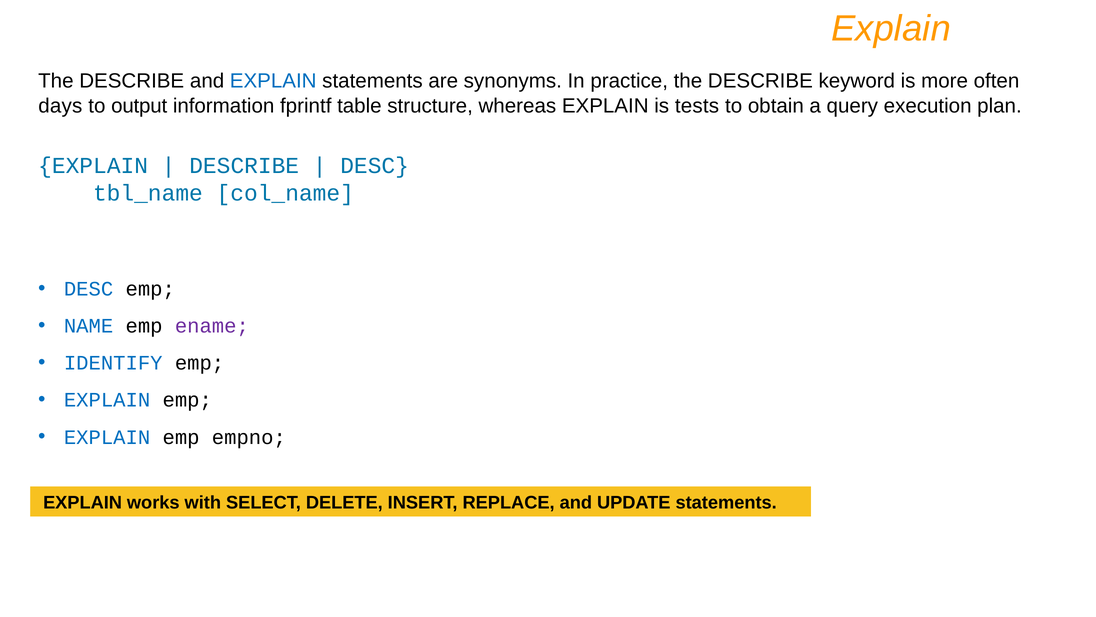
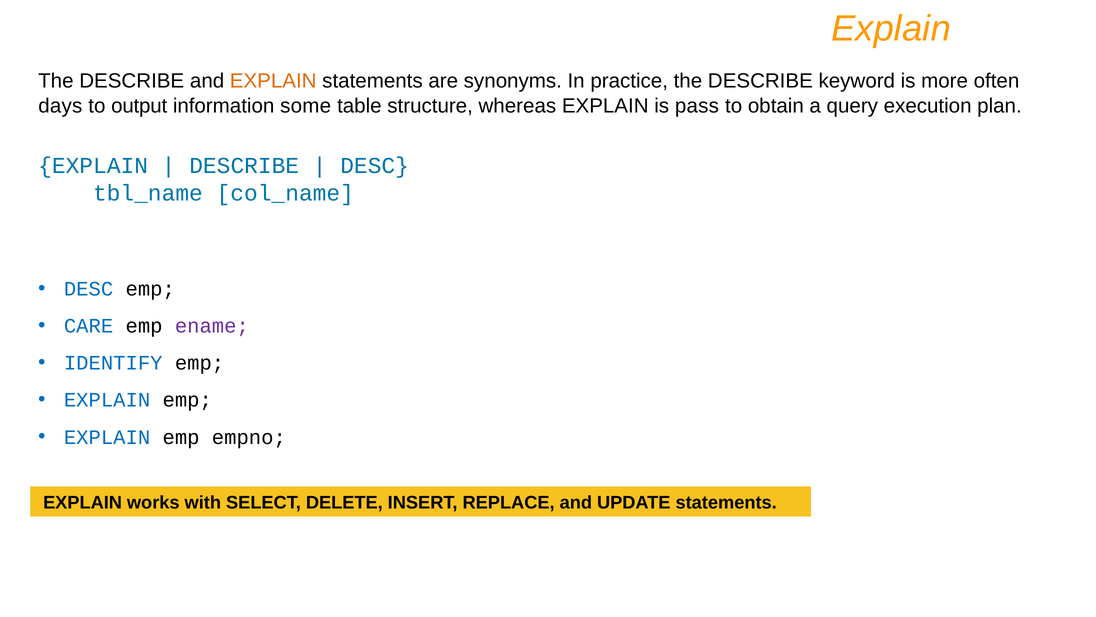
EXPLAIN at (273, 81) colour: blue -> orange
fprintf: fprintf -> some
tests: tests -> pass
NAME: NAME -> CARE
